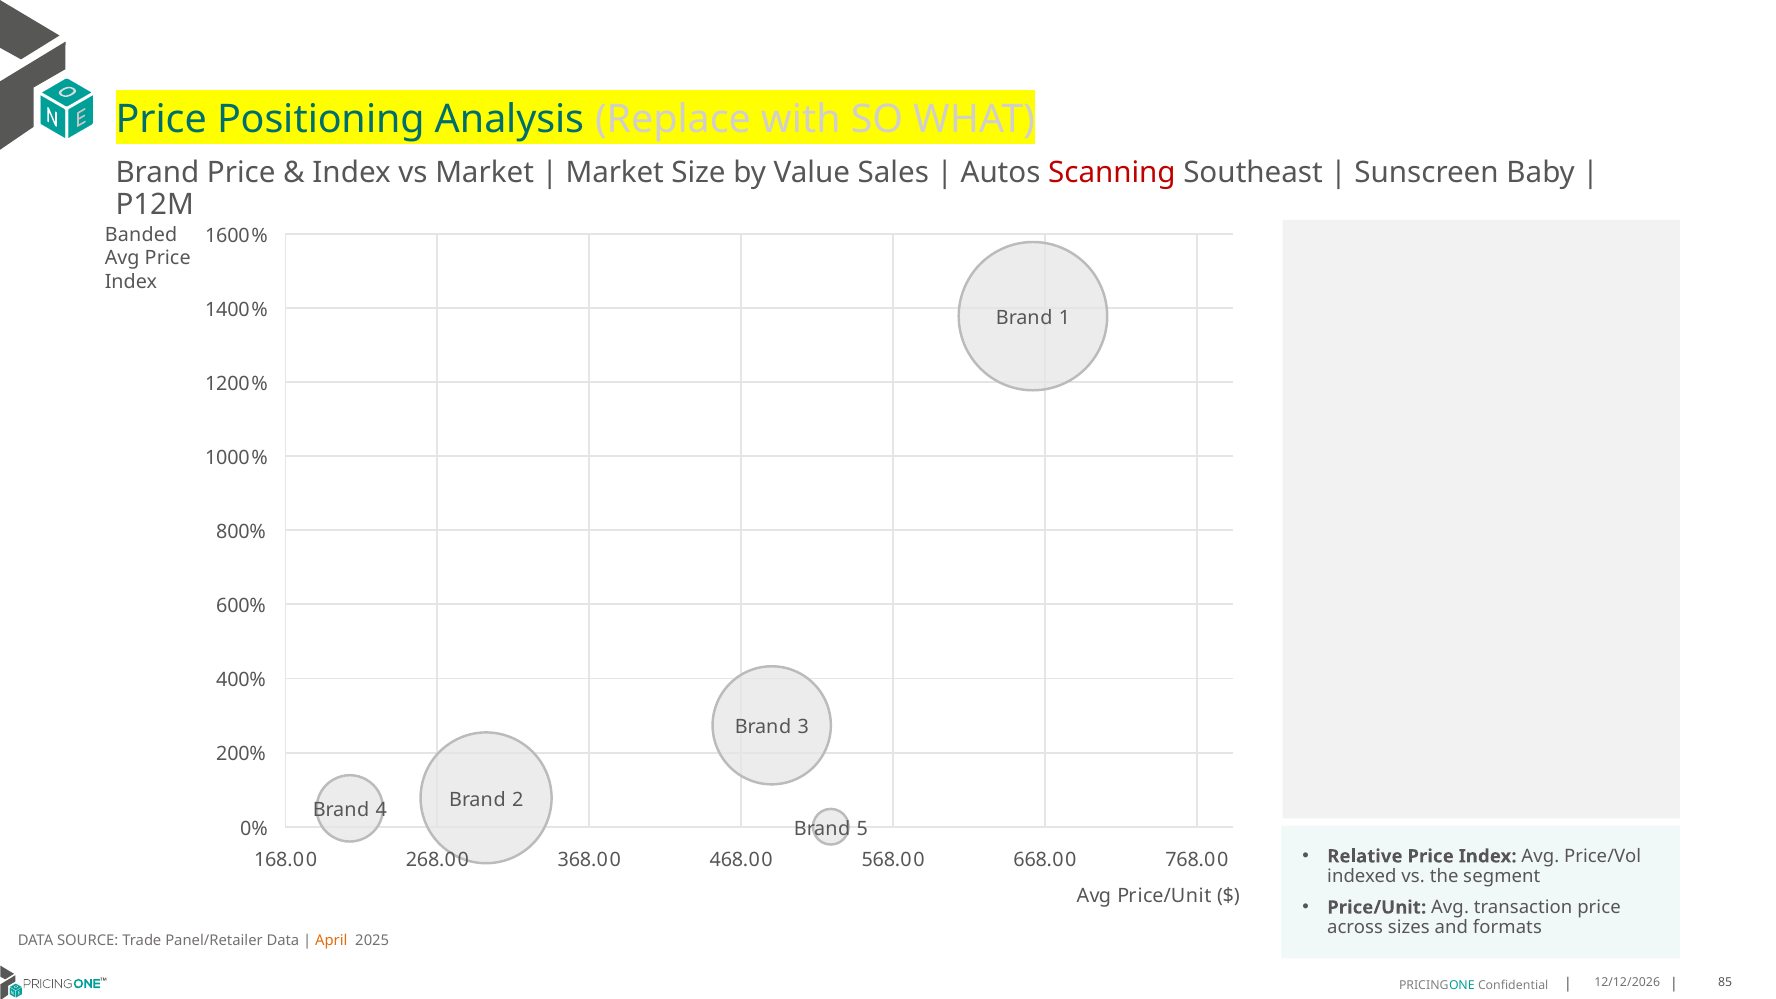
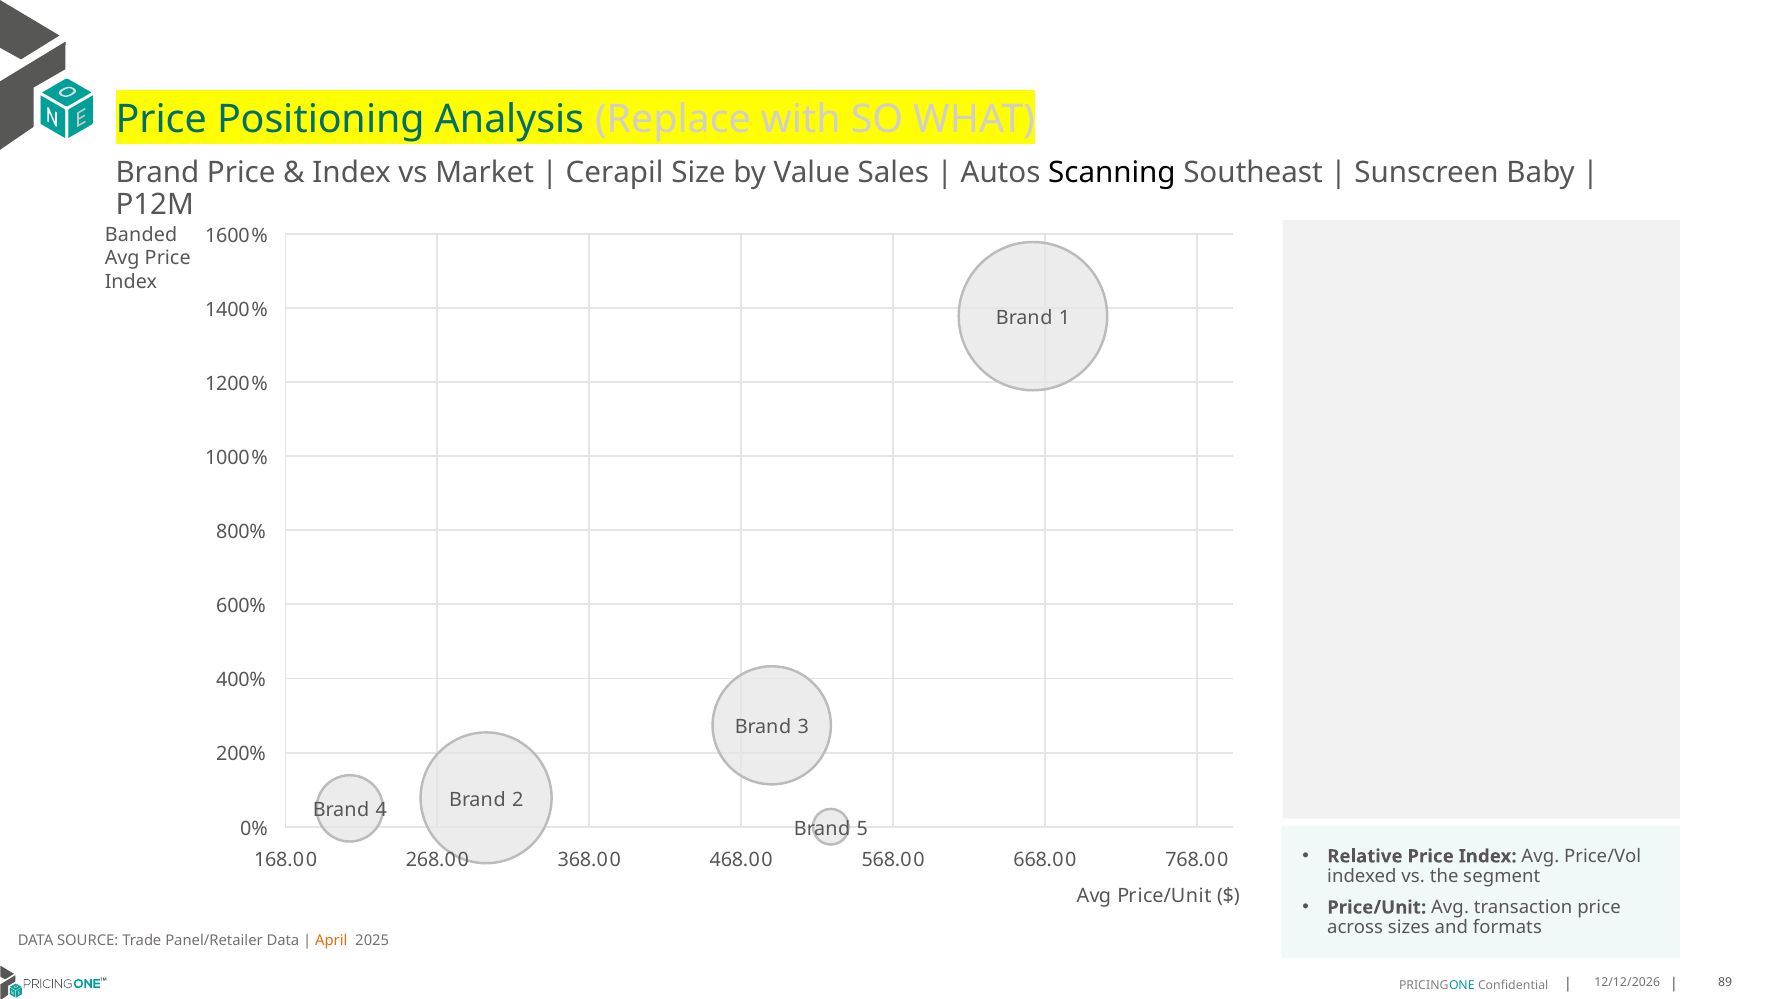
Market at (615, 173): Market -> Cerapil
Scanning colour: red -> black
85: 85 -> 89
